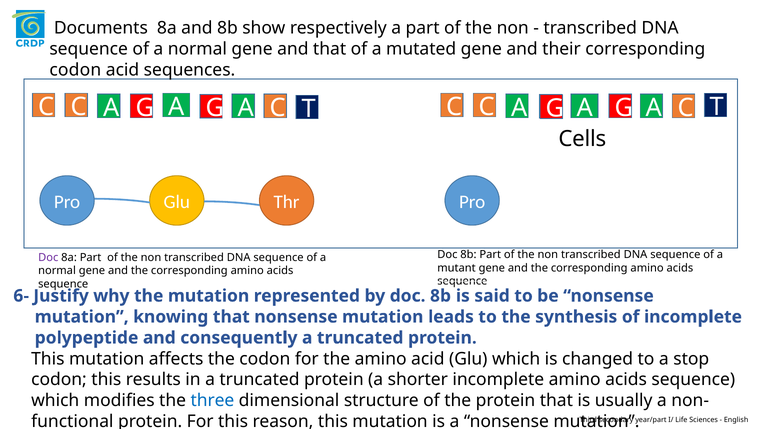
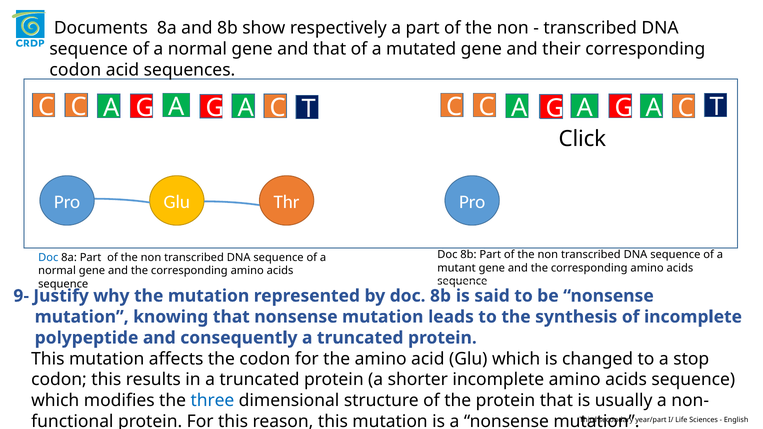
Cells: Cells -> Click
Doc at (48, 258) colour: purple -> blue
6-: 6- -> 9-
